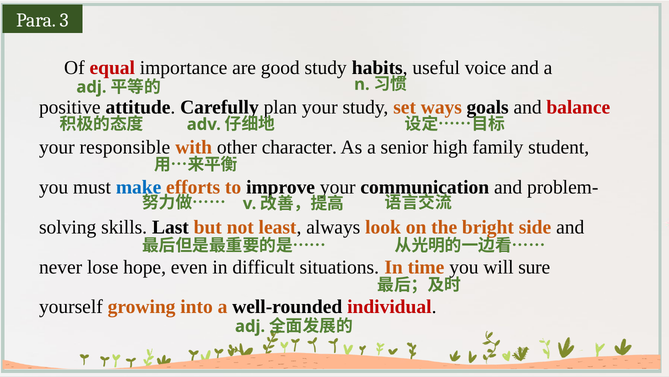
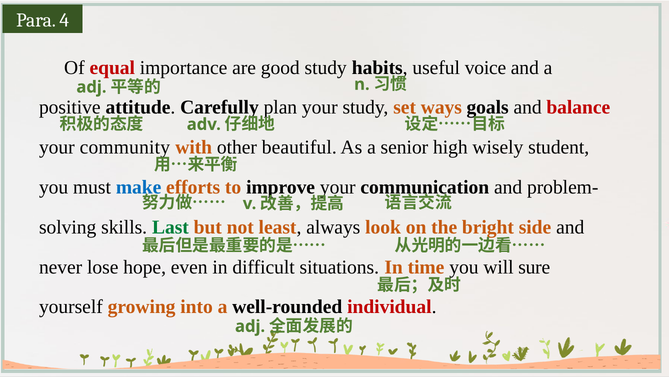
3: 3 -> 4
responsible: responsible -> community
character: character -> beautiful
family: family -> wisely
Last colour: black -> green
